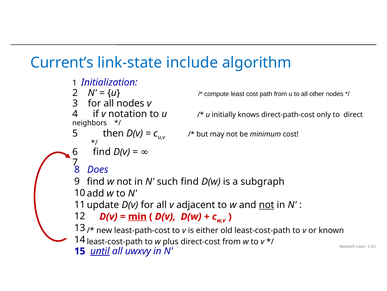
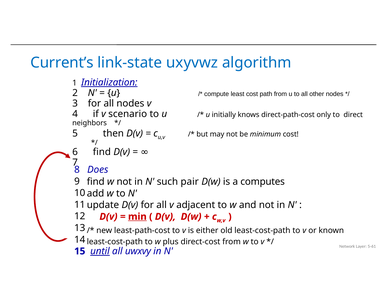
include: include -> uxyvwz
Initialization underline: none -> present
notation: notation -> scenario
such find: find -> pair
subgraph: subgraph -> computes
not at (267, 204) underline: present -> none
